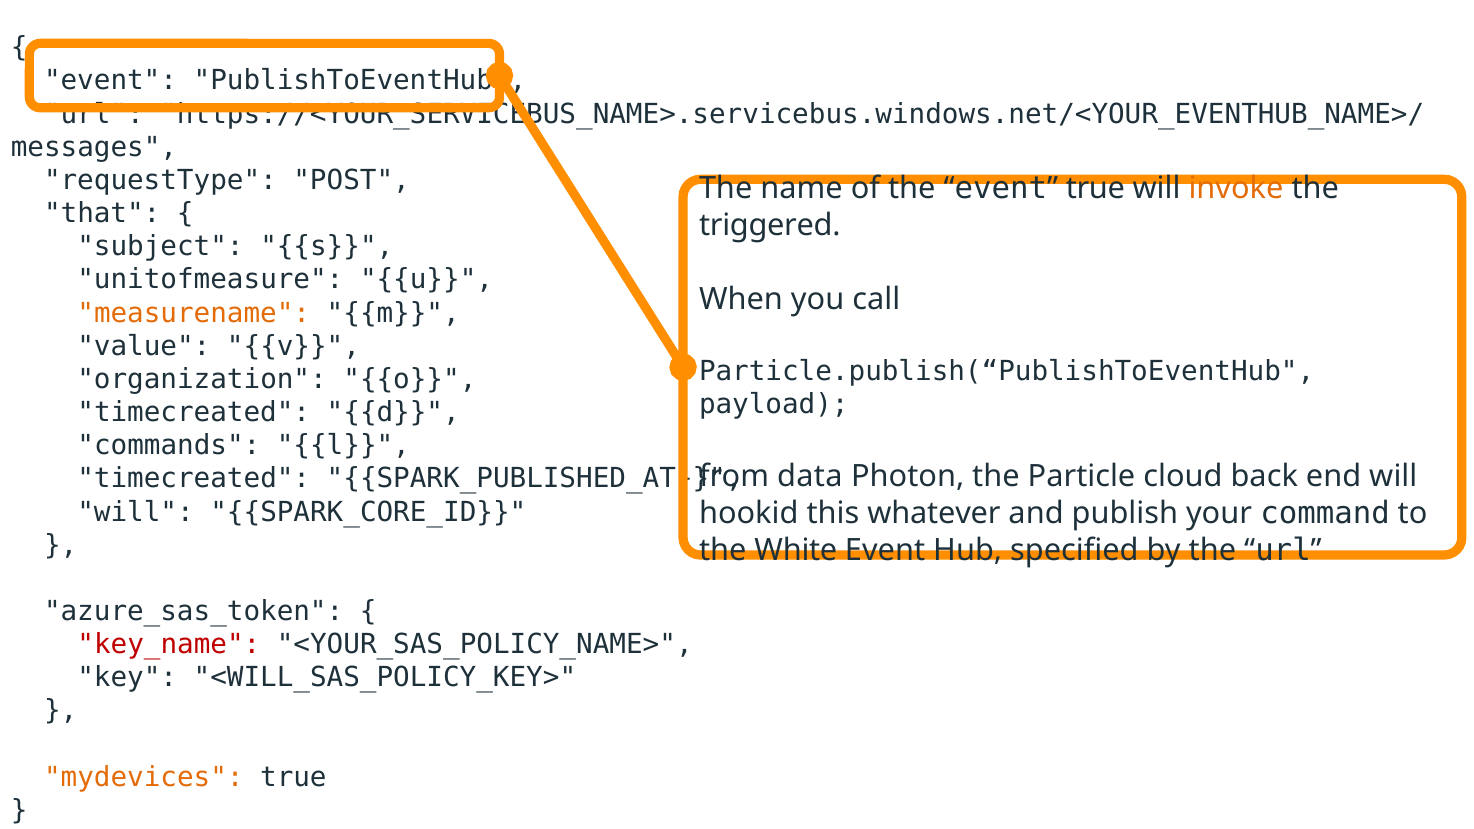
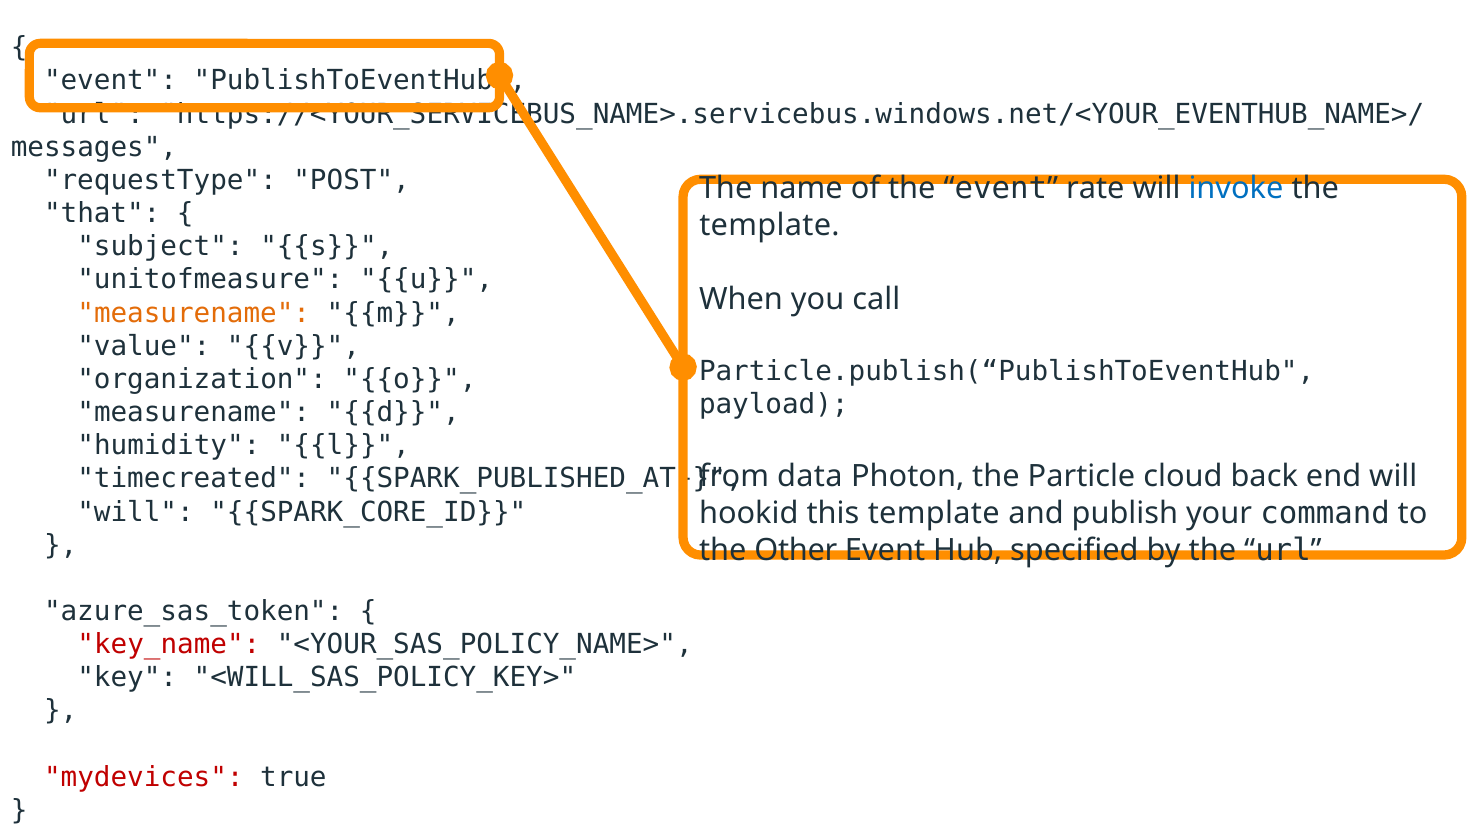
true at (1095, 189): true -> rate
invoke colour: orange -> blue
triggered at (770, 226): triggered -> template
timecreated at (194, 412): timecreated -> measurename
commands: commands -> humidity
this whatever: whatever -> template
White: White -> Other
mydevices colour: orange -> red
